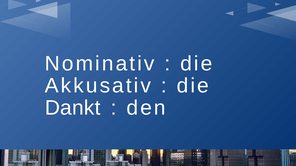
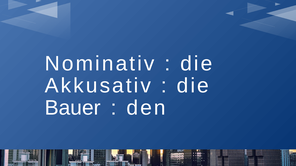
Dankt: Dankt -> Bauer
